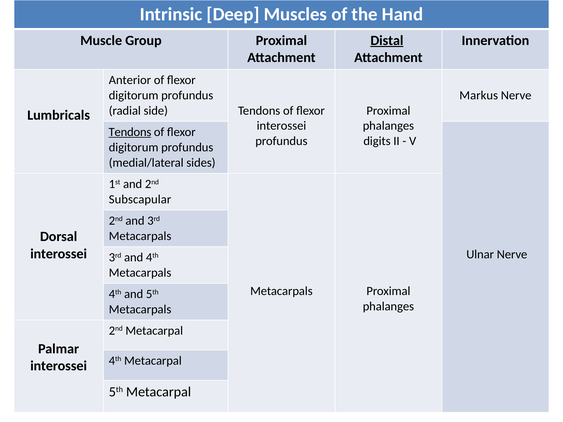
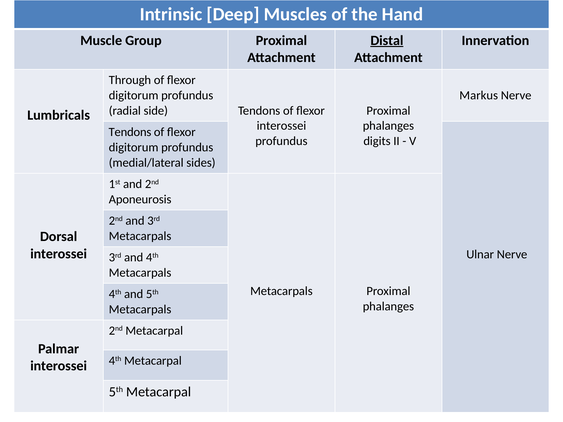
Anterior: Anterior -> Through
Tendons at (130, 132) underline: present -> none
Subscapular: Subscapular -> Aponeurosis
